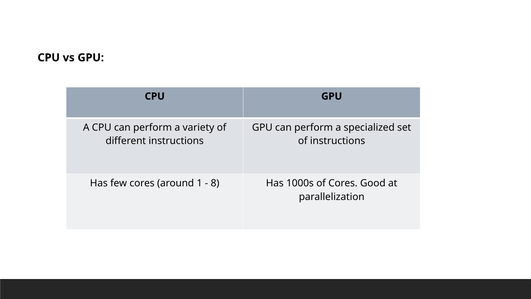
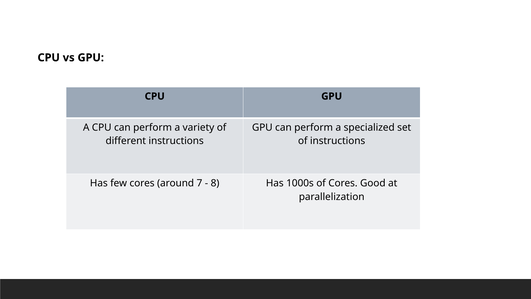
1: 1 -> 7
